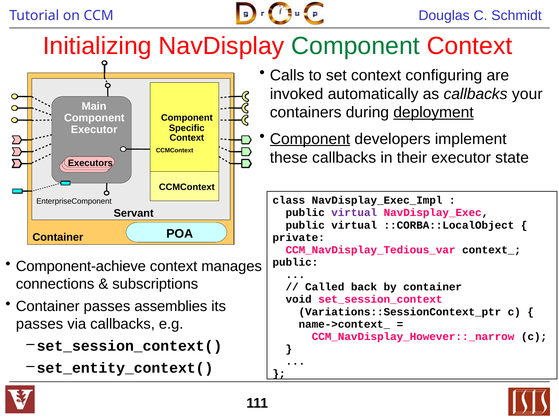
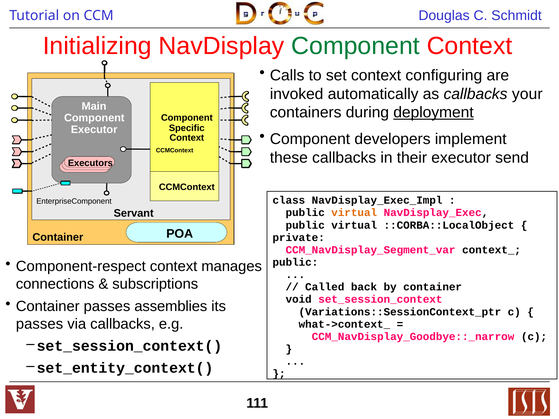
Component at (310, 139) underline: present -> none
state: state -> send
virtual at (354, 213) colour: purple -> orange
CCM_NavDisplay_Tedious_var: CCM_NavDisplay_Tedious_var -> CCM_NavDisplay_Segment_var
Component-achieve: Component-achieve -> Component-respect
name->context_: name->context_ -> what->context_
CCM_NavDisplay_However::_narrow: CCM_NavDisplay_However::_narrow -> CCM_NavDisplay_Goodbye::_narrow
